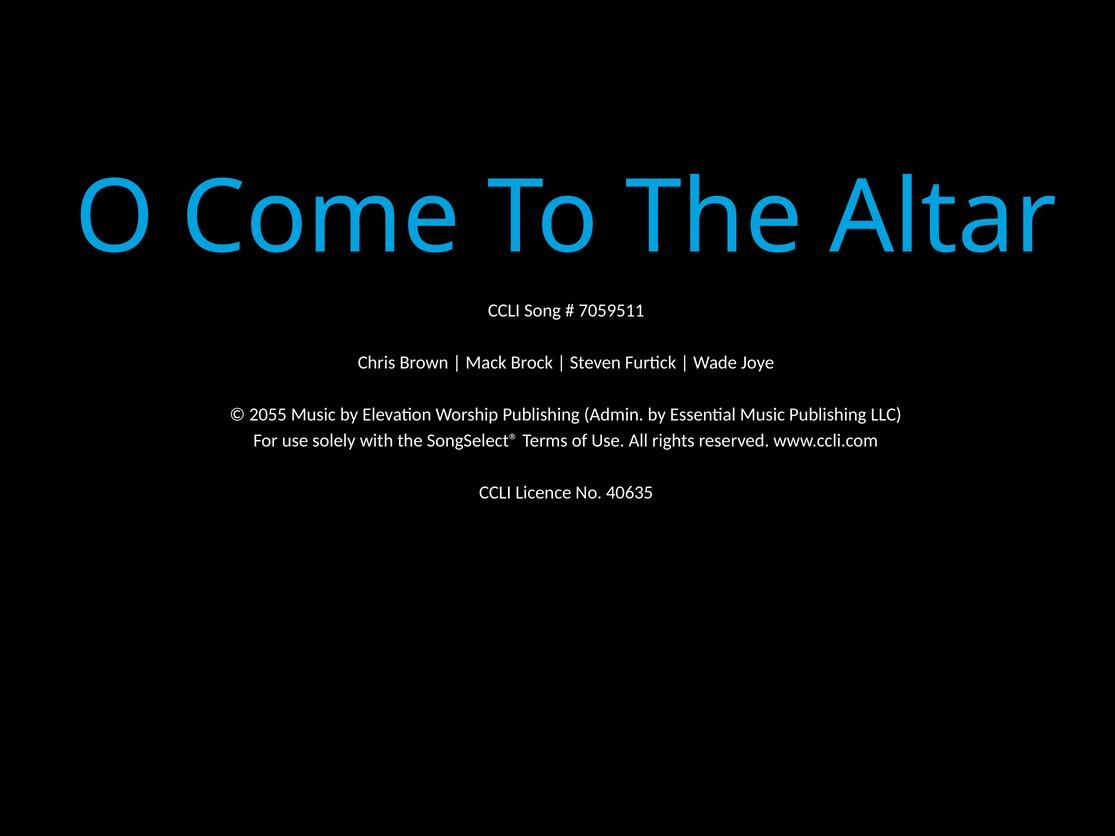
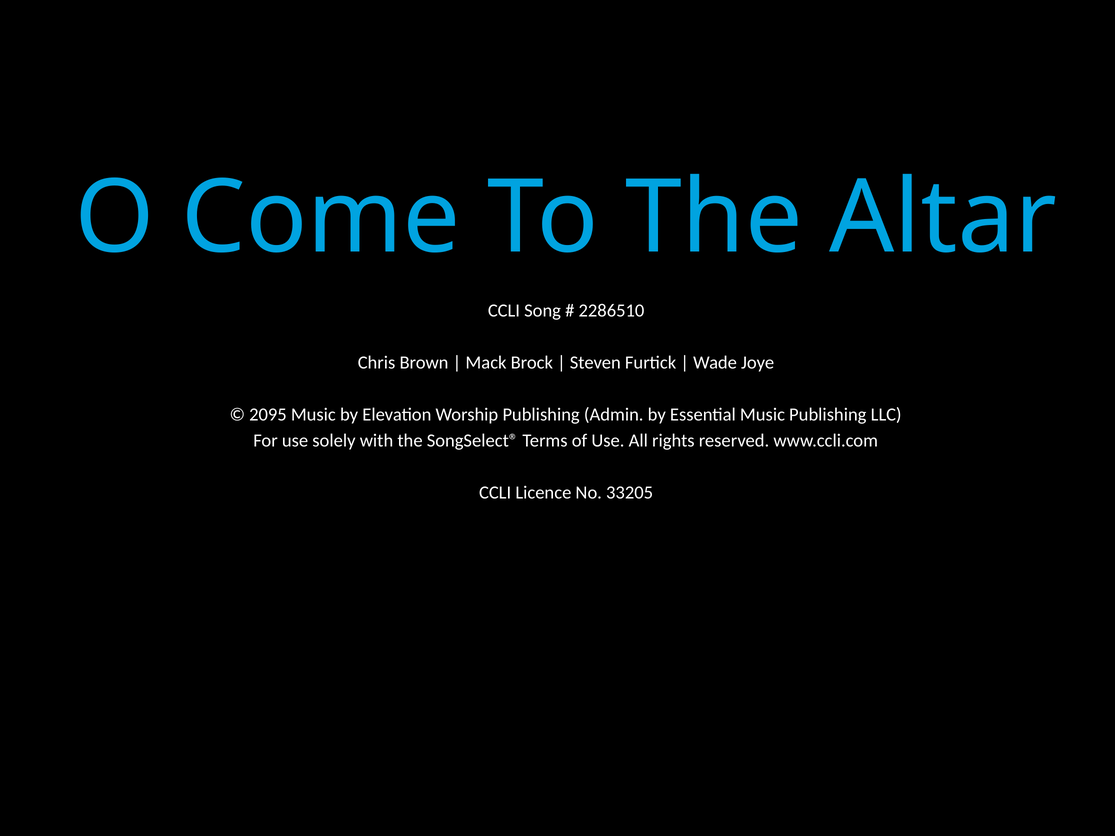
7059511: 7059511 -> 2286510
2055: 2055 -> 2095
40635: 40635 -> 33205
